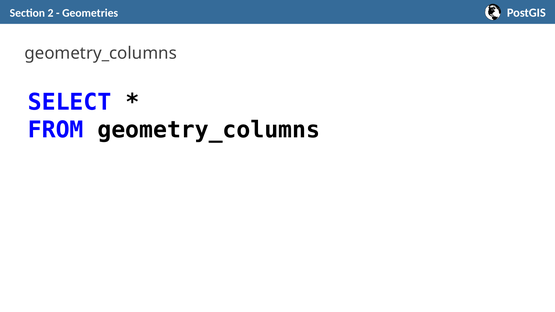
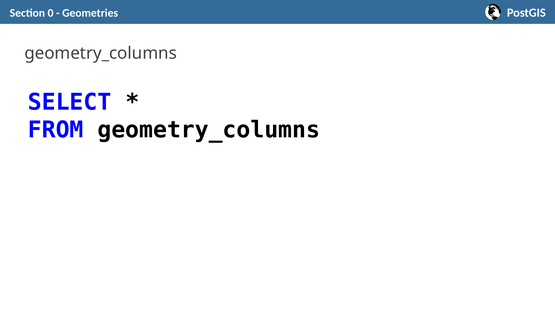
2: 2 -> 0
